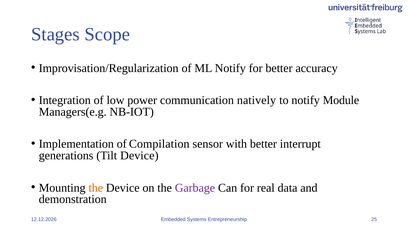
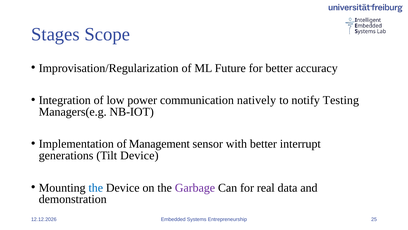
ML Notify: Notify -> Future
Module: Module -> Testing
Compilation: Compilation -> Management
the at (96, 187) colour: orange -> blue
